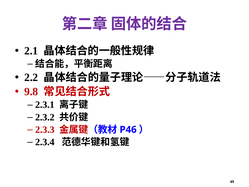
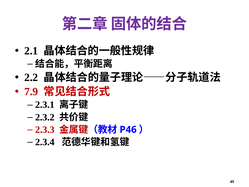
9.8: 9.8 -> 7.9
